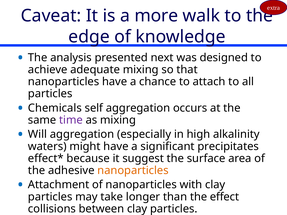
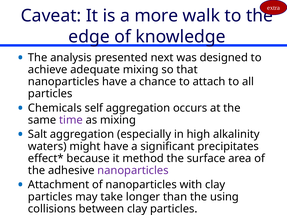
Will: Will -> Salt
suggest: suggest -> method
nanoparticles at (133, 171) colour: orange -> purple
effect: effect -> using
